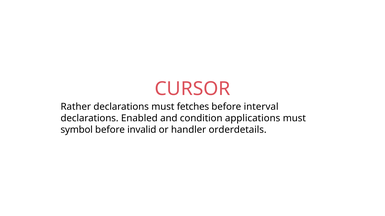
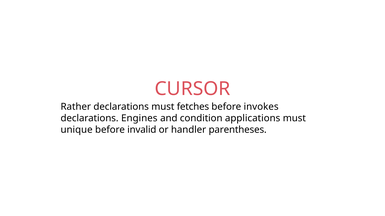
interval: interval -> invokes
Enabled: Enabled -> Engines
symbol: symbol -> unique
orderdetails: orderdetails -> parentheses
